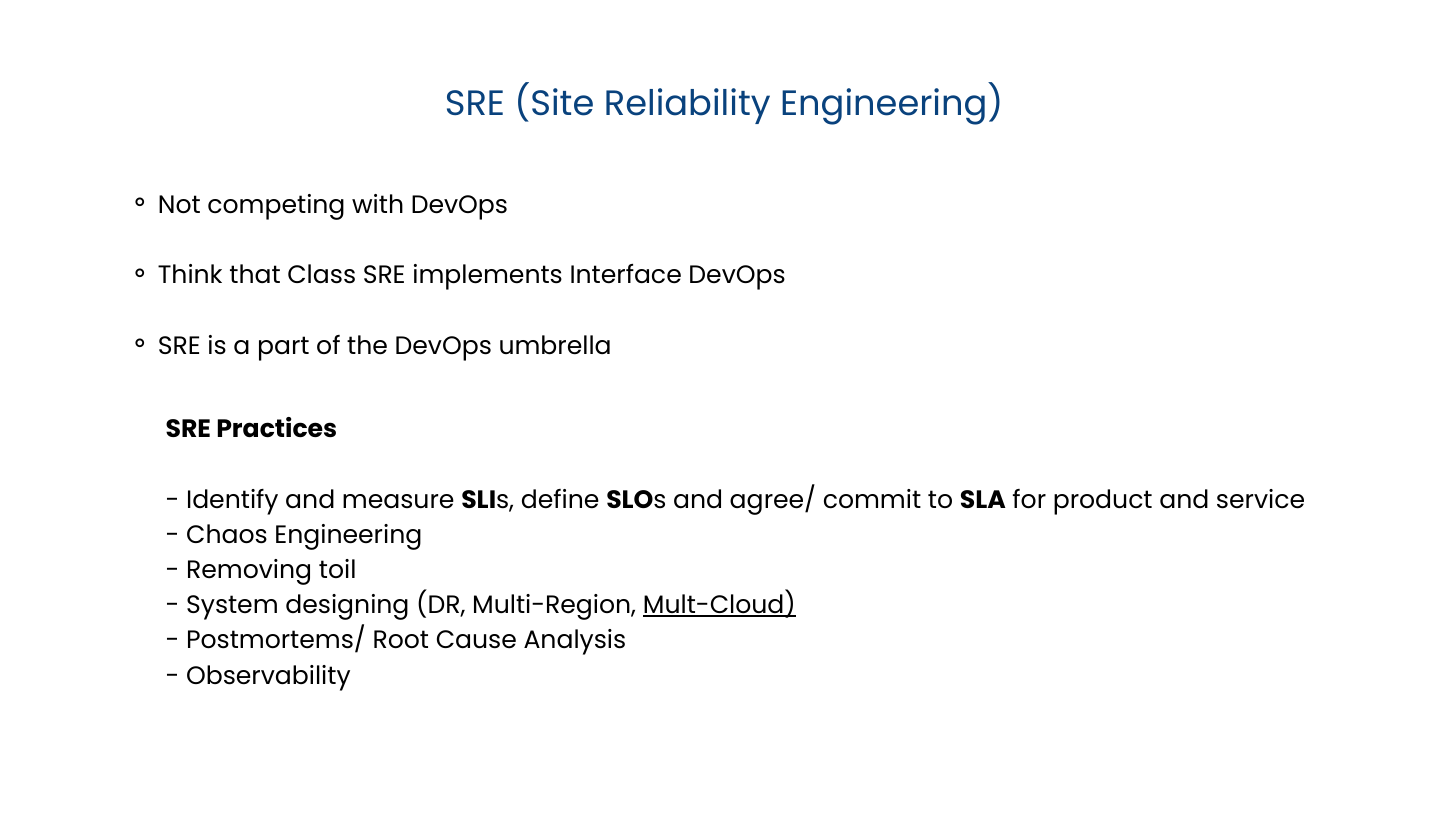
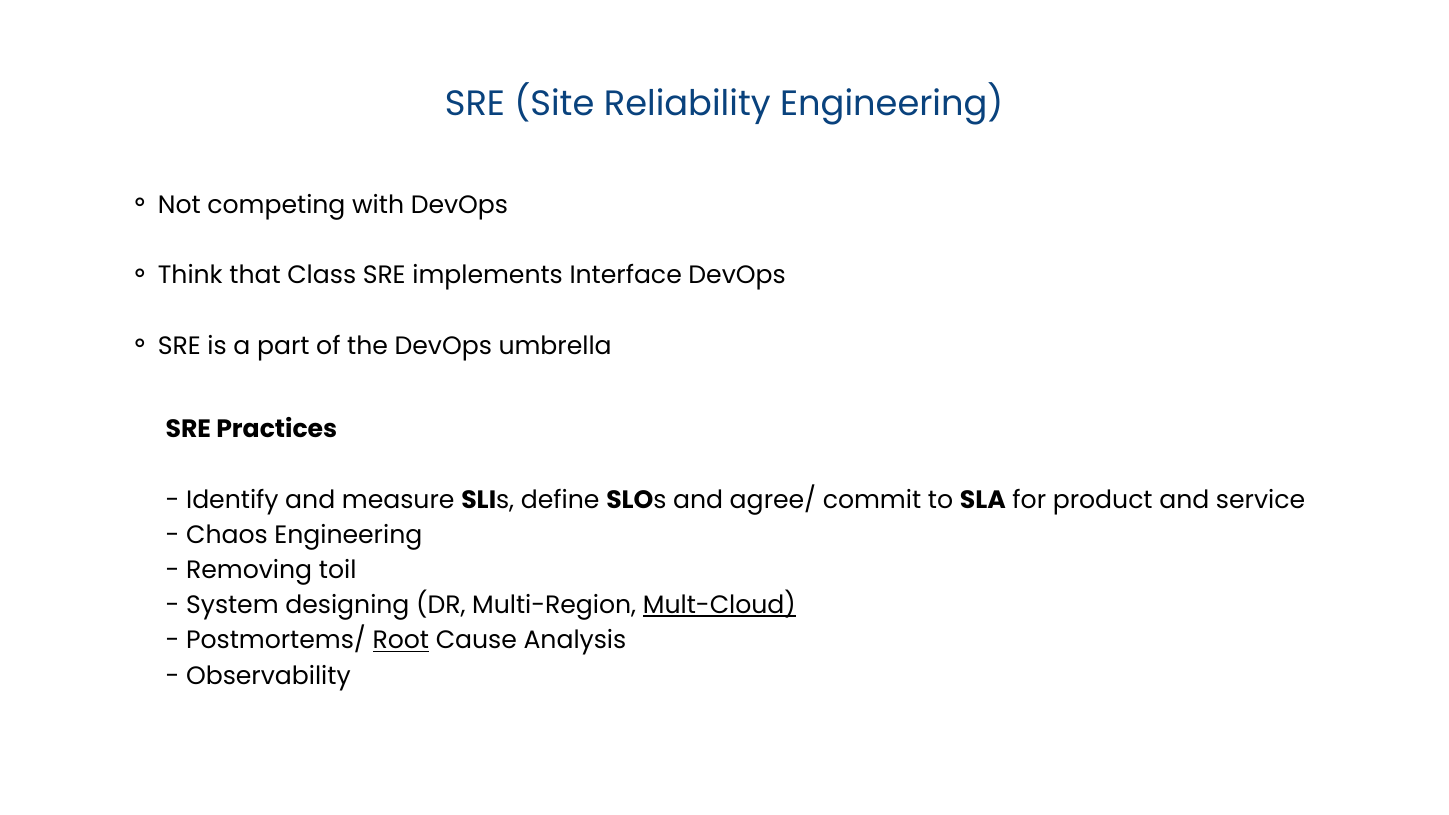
Root underline: none -> present
